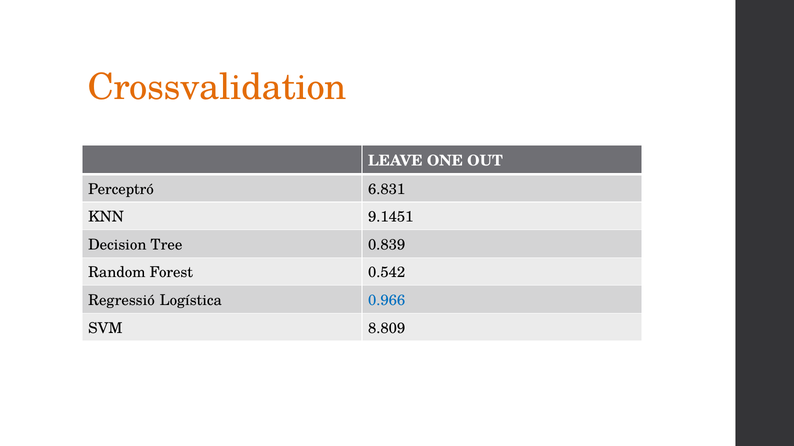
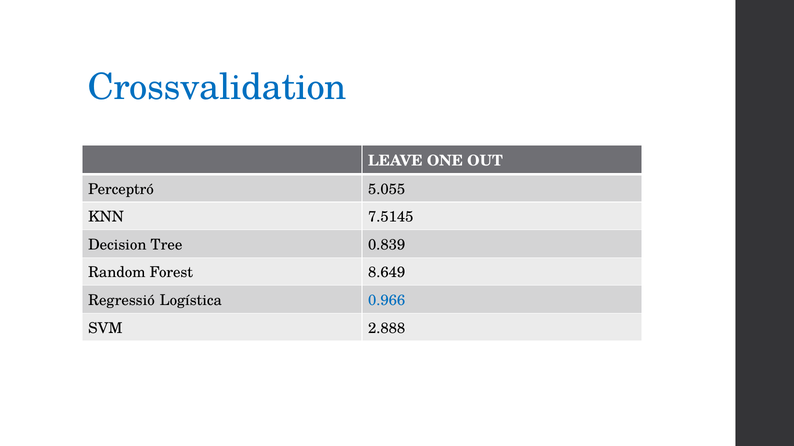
Crossvalidation colour: orange -> blue
6.831: 6.831 -> 5.055
9.1451: 9.1451 -> 7.5145
0.542: 0.542 -> 8.649
8.809: 8.809 -> 2.888
